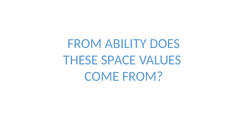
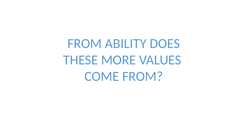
SPACE: SPACE -> MORE
